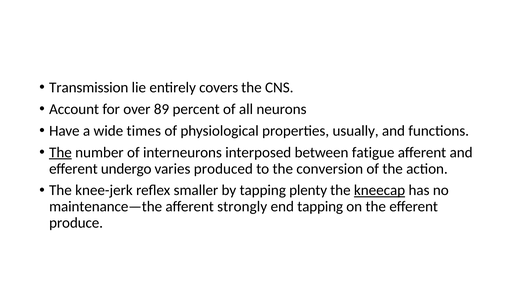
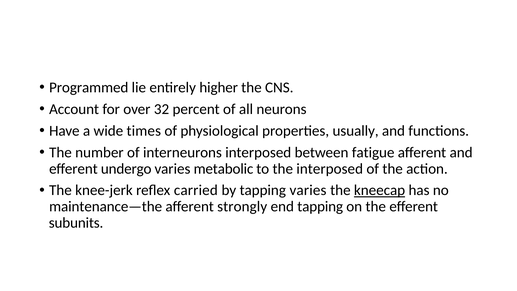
Transmission: Transmission -> Programmed
covers: covers -> higher
89: 89 -> 32
The at (60, 152) underline: present -> none
produced: produced -> metabolic
the conversion: conversion -> interposed
smaller: smaller -> carried
tapping plenty: plenty -> varies
produce: produce -> subunits
